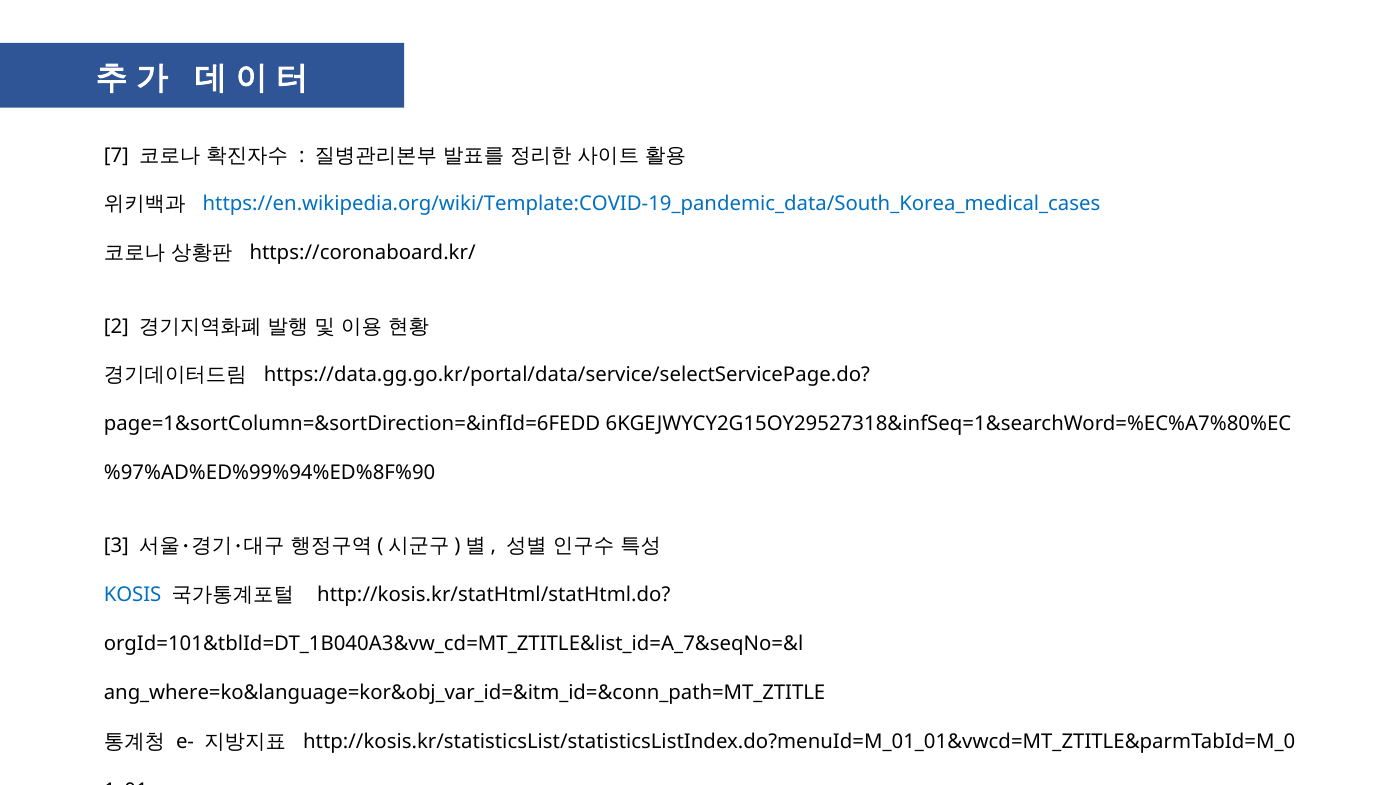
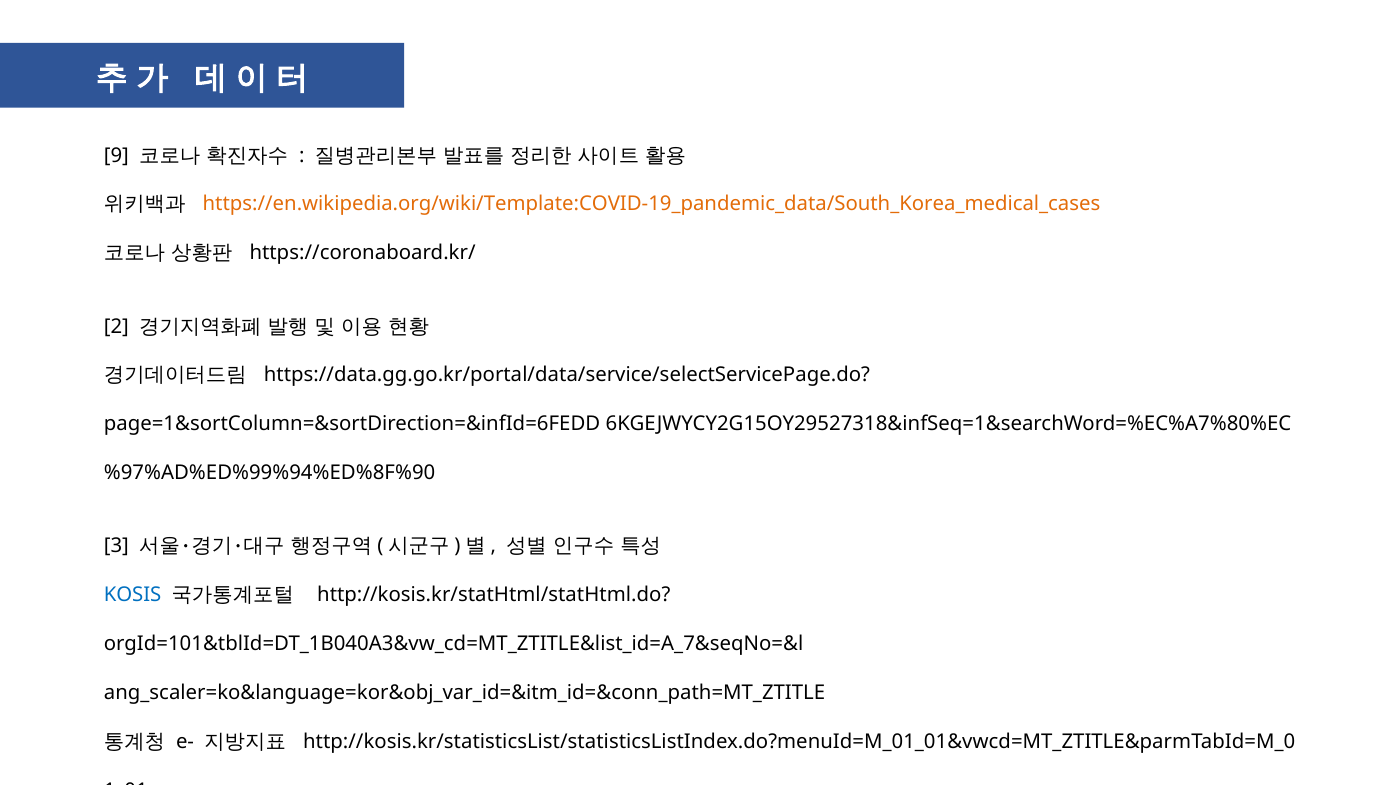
7: 7 -> 9
https://en.wikipedia.org/wiki/Template:COVID-19_pandemic_data/South_Korea_medical_cases colour: blue -> orange
ang_where=ko&language=kor&obj_var_id=&itm_id=&conn_path=MT_ZTITLE: ang_where=ko&language=kor&obj_var_id=&itm_id=&conn_path=MT_ZTITLE -> ang_scaler=ko&language=kor&obj_var_id=&itm_id=&conn_path=MT_ZTITLE
